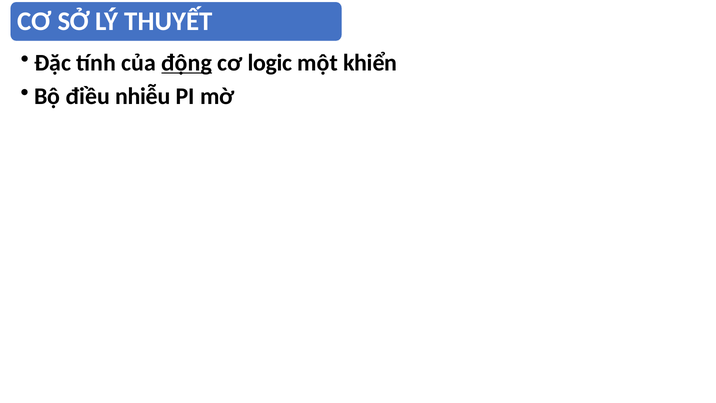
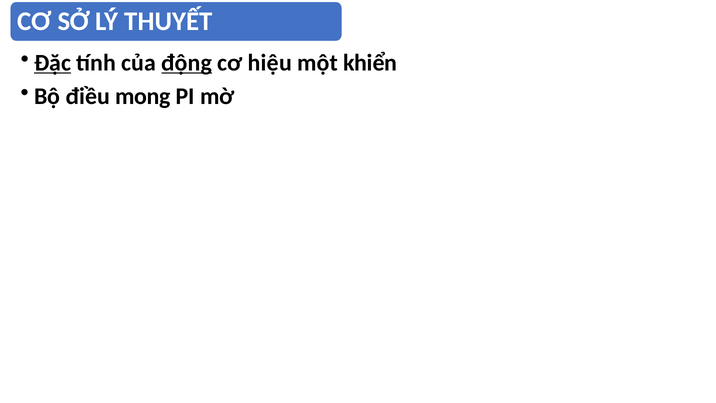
Đặc underline: none -> present
logic: logic -> hiệu
nhiễu: nhiễu -> mong
